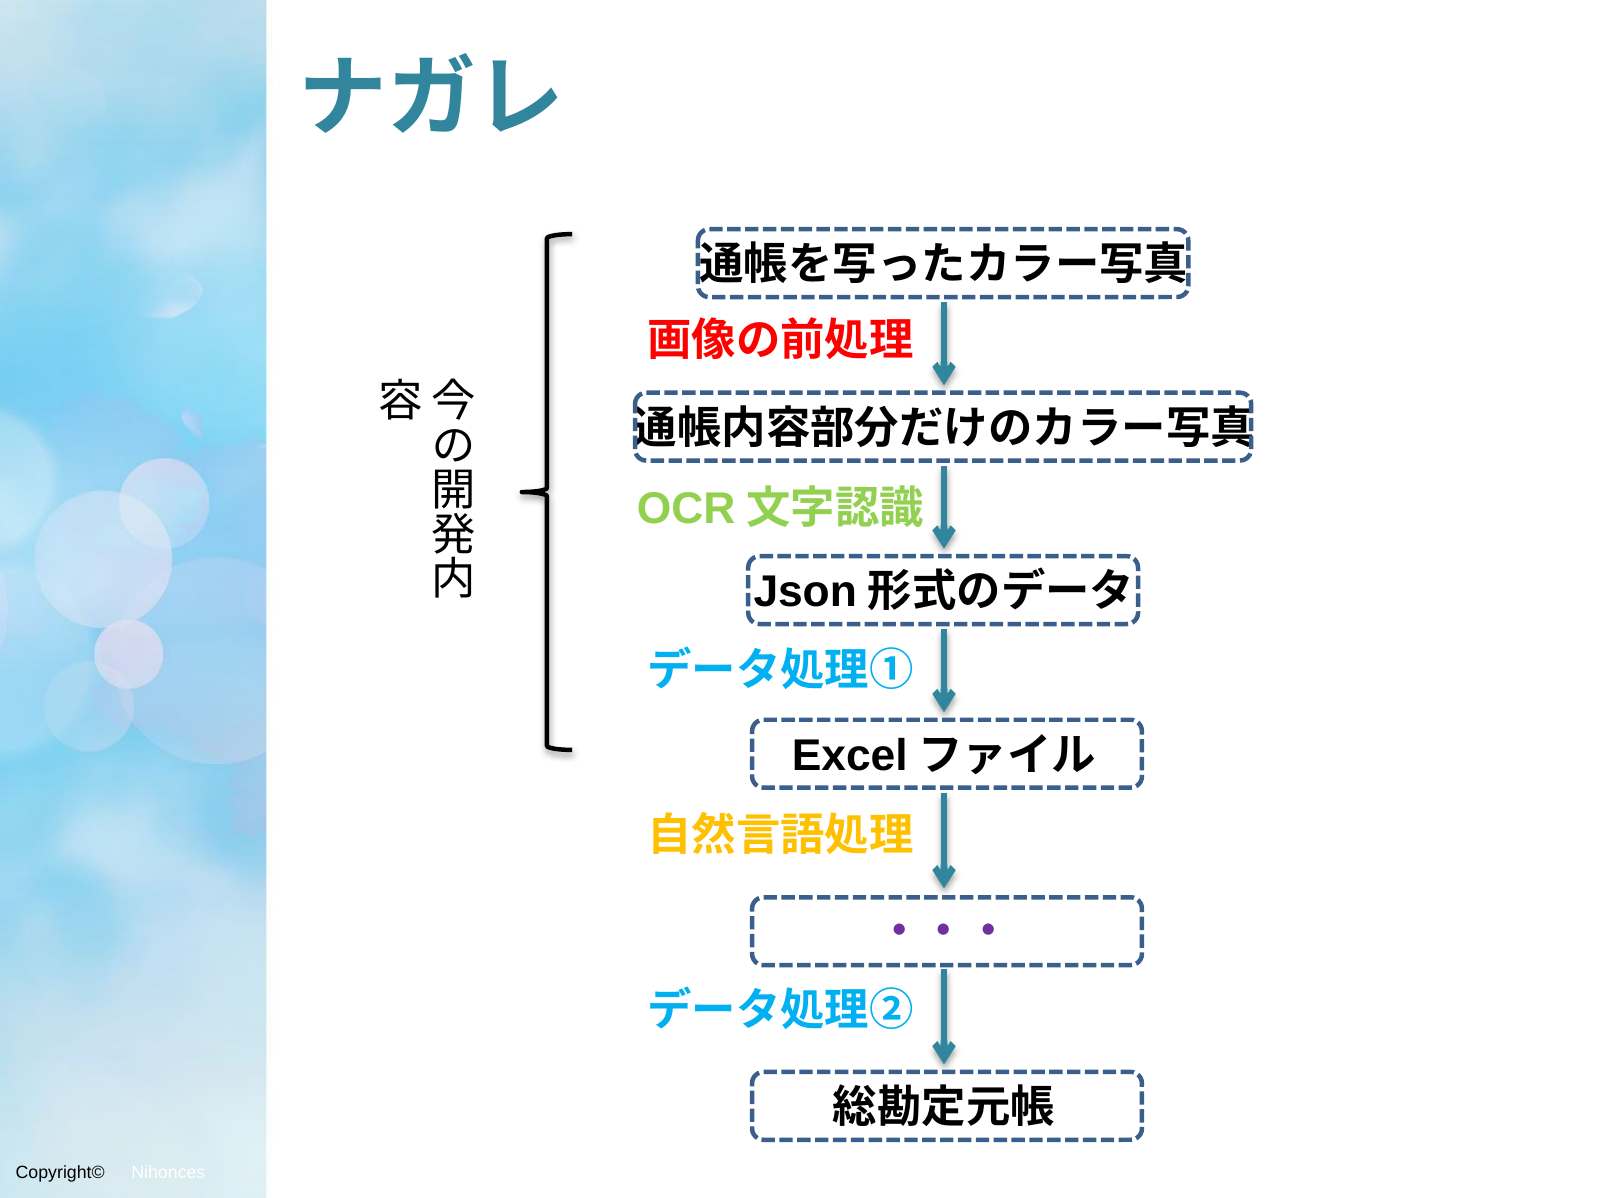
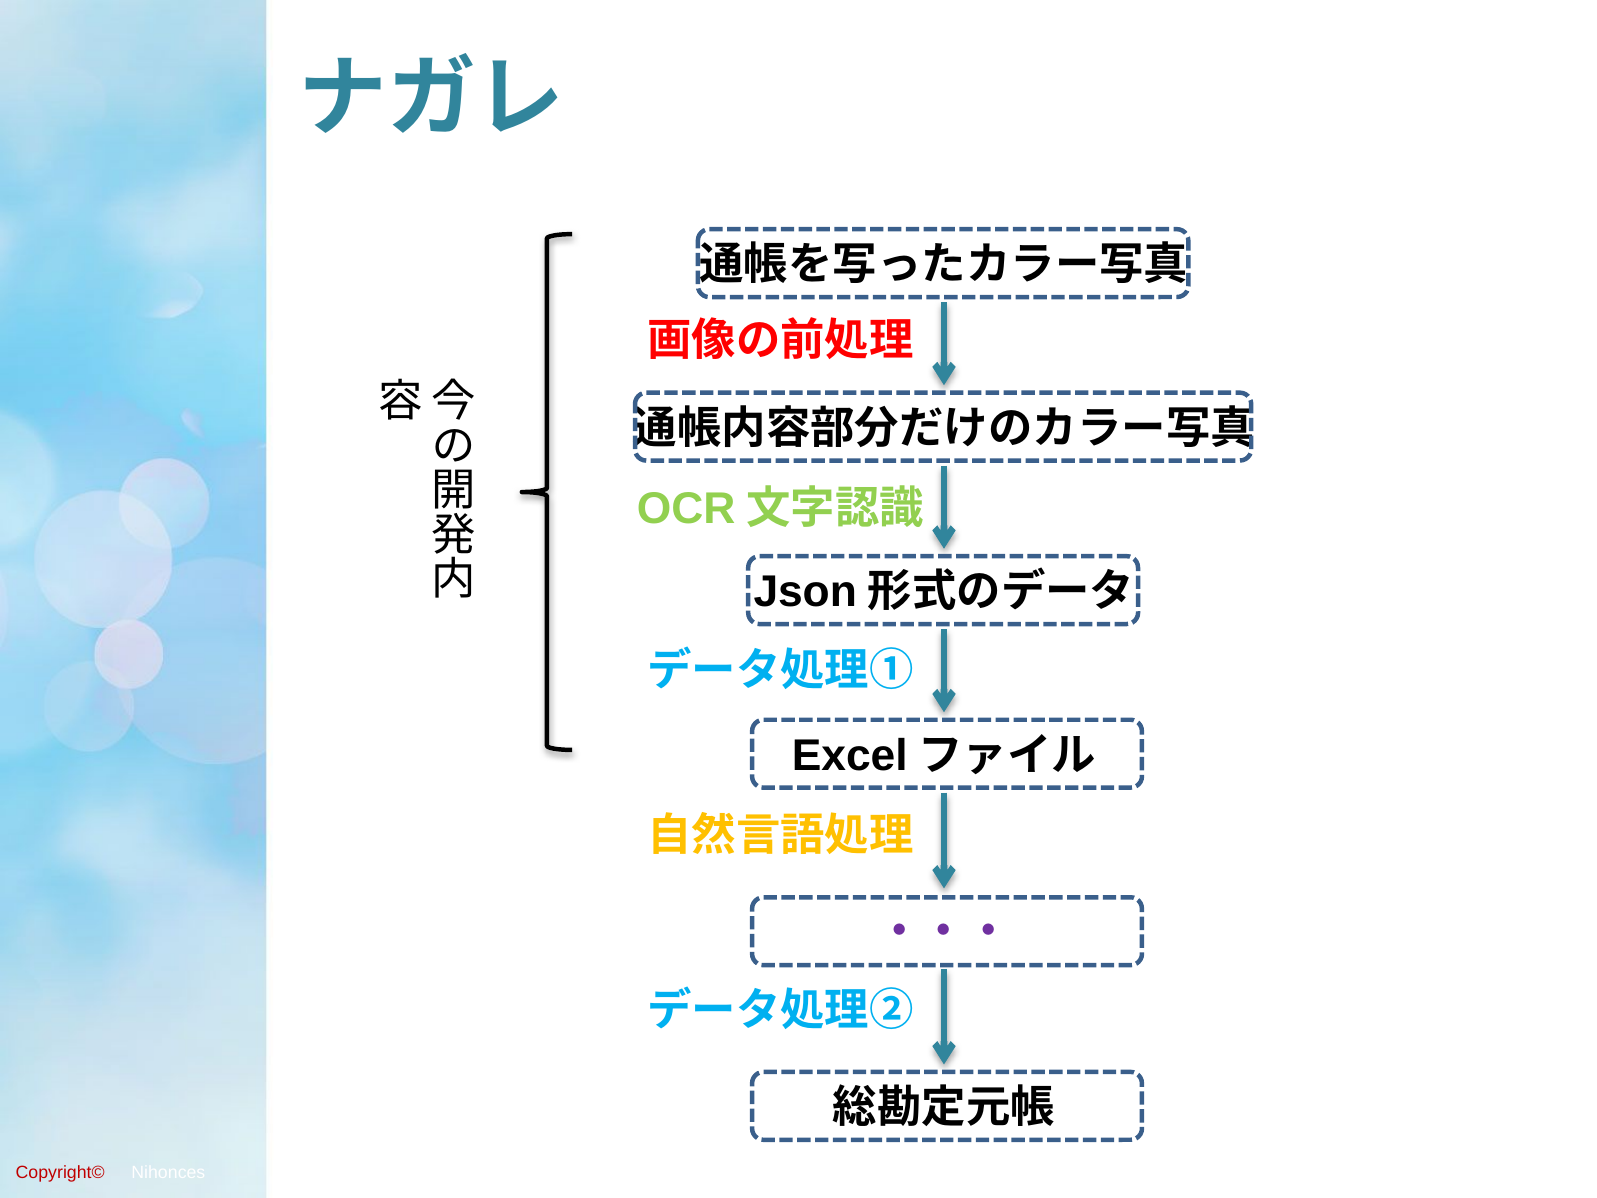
Copyright© colour: black -> red
